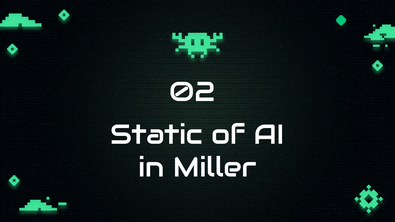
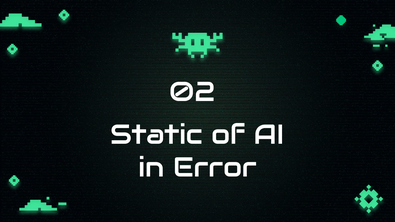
Miller: Miller -> Error
